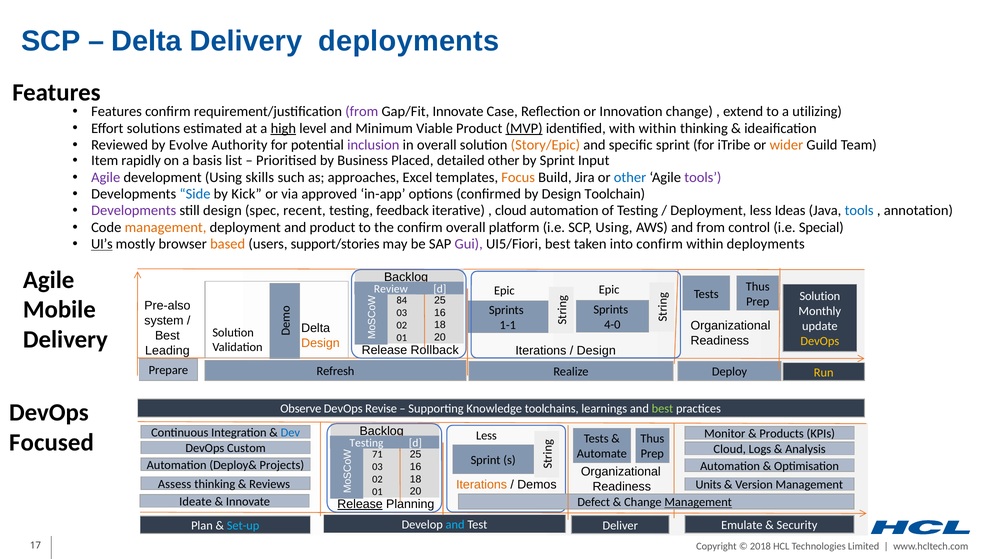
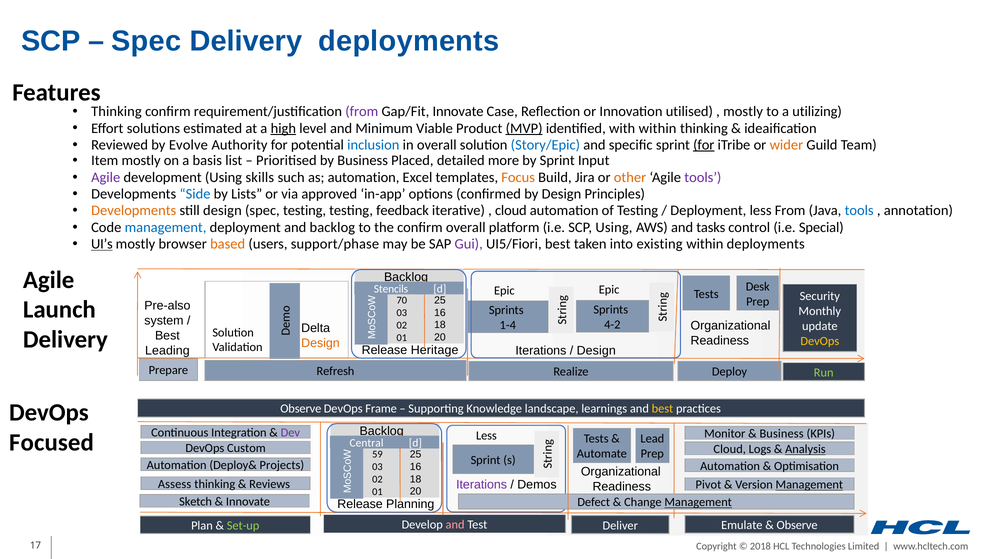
Delta at (147, 41): Delta -> Spec
Features at (117, 111): Features -> Thinking
Innovation change: change -> utilised
extend at (743, 111): extend -> mostly
inclusion colour: purple -> blue
Story/Epic colour: orange -> blue
for at (704, 145) underline: none -> present
Item rapidly: rapidly -> mostly
detailed other: other -> more
as approaches: approaches -> automation
other at (630, 177) colour: blue -> orange
Kick: Kick -> Lists
Toolchain: Toolchain -> Principles
Developments at (134, 211) colour: purple -> orange
spec recent: recent -> testing
less Ideas: Ideas -> From
management at (166, 227) colour: orange -> blue
and product: product -> backlog
and from: from -> tasks
support/stories: support/stories -> support/phase
into confirm: confirm -> existing
Thus at (758, 286): Thus -> Desk
Review: Review -> Stencils
Solution at (820, 296): Solution -> Security
84: 84 -> 70
Mobile: Mobile -> Launch
4-0: 4-0 -> 4-2
1-1: 1-1 -> 1-4
Rollback: Rollback -> Heritage
Run colour: yellow -> light green
Revise: Revise -> Frame
toolchains: toolchains -> landscape
best at (662, 408) colour: light green -> yellow
Dev colour: blue -> purple
Products at (782, 433): Products -> Business
Thus at (652, 438): Thus -> Lead
Testing at (366, 443): Testing -> Central
Analysis underline: none -> present
71: 71 -> 59
Iterations at (482, 484) colour: orange -> purple
Units: Units -> Pivot
Management at (809, 485) underline: none -> present
Ideate: Ideate -> Sketch
Release at (360, 504) underline: present -> none
and at (455, 524) colour: light blue -> pink
Security at (797, 525): Security -> Observe
Set-up colour: light blue -> light green
